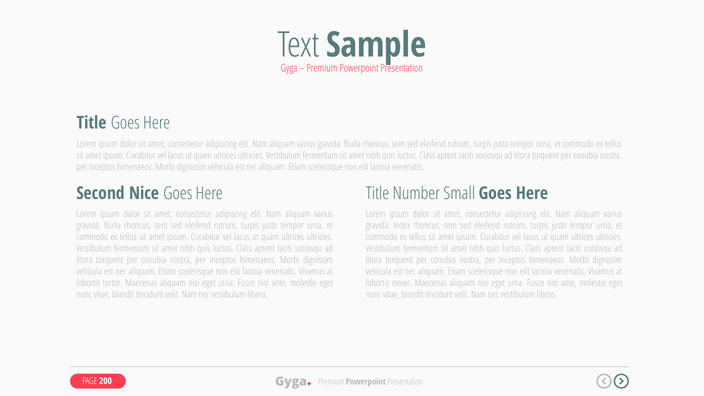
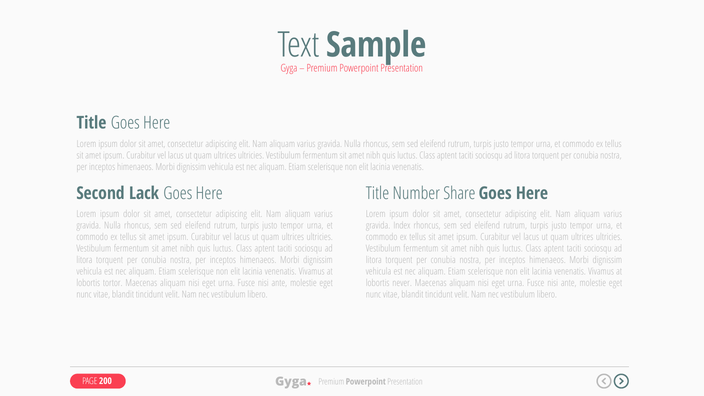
Nice: Nice -> Lack
Small: Small -> Share
